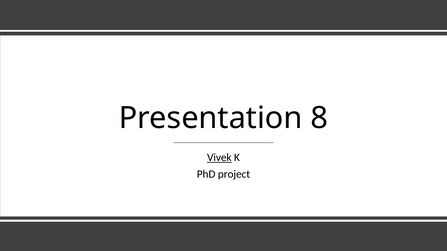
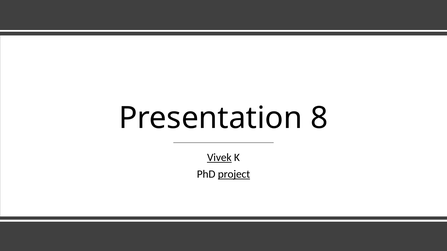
project underline: none -> present
